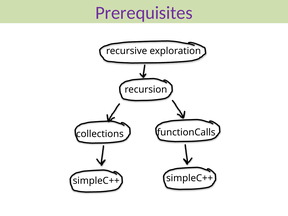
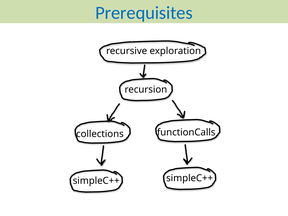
Prerequisites colour: purple -> blue
